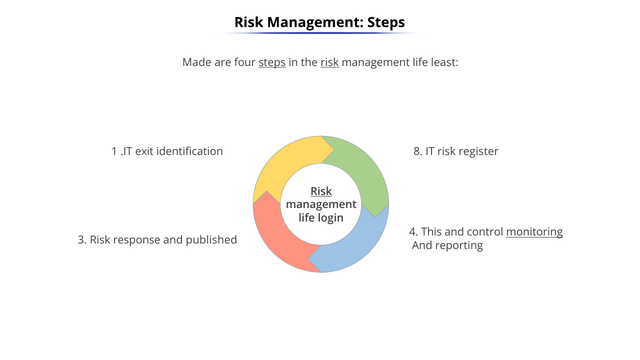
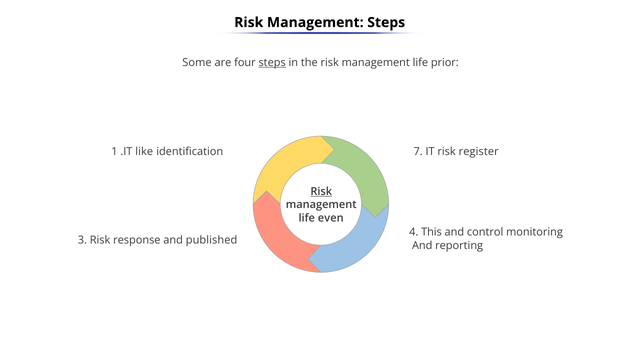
Made: Made -> Some
risk at (330, 63) underline: present -> none
least: least -> prior
exit: exit -> like
8: 8 -> 7
login: login -> even
monitoring underline: present -> none
